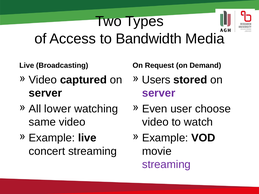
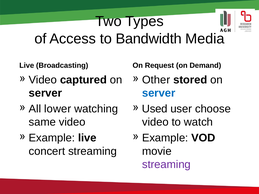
Users: Users -> Other
server at (159, 93) colour: purple -> blue
Even: Even -> Used
